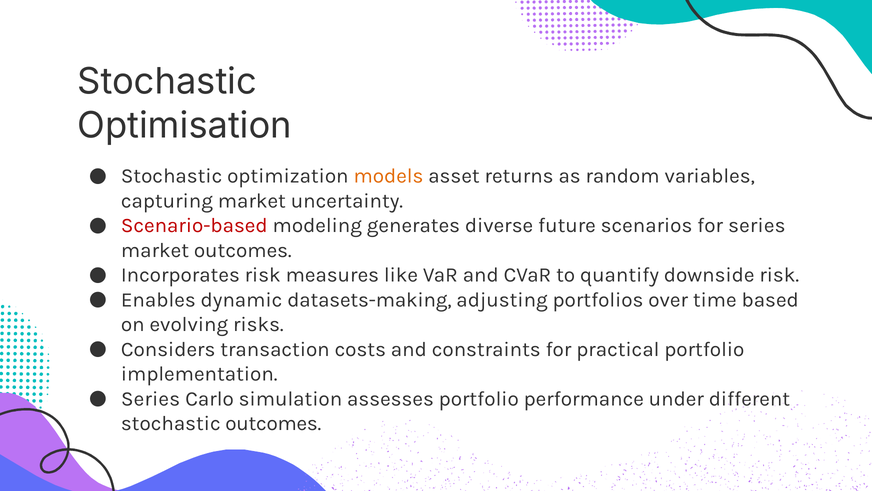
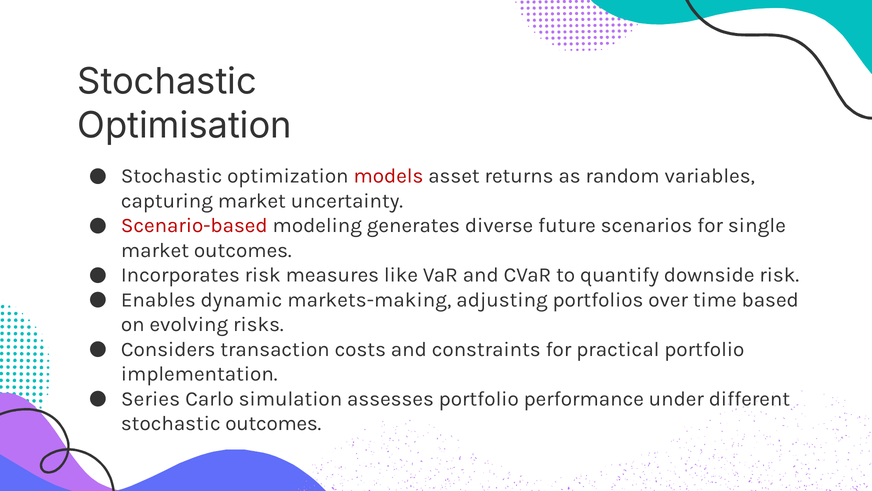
models colour: orange -> red
for series: series -> single
datasets-making: datasets-making -> markets-making
